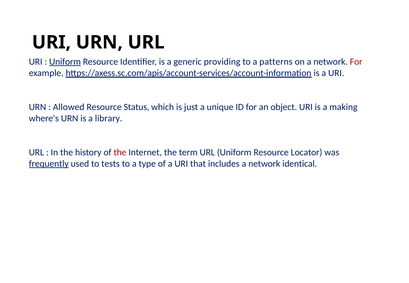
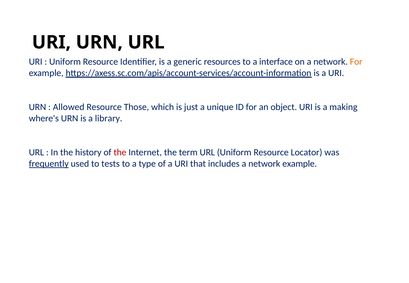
Uniform at (65, 62) underline: present -> none
providing: providing -> resources
patterns: patterns -> interface
For at (356, 62) colour: red -> orange
Status: Status -> Those
network identical: identical -> example
